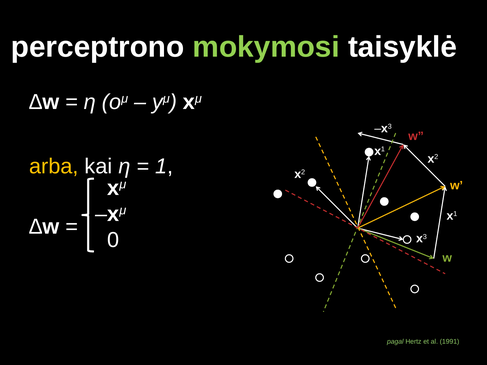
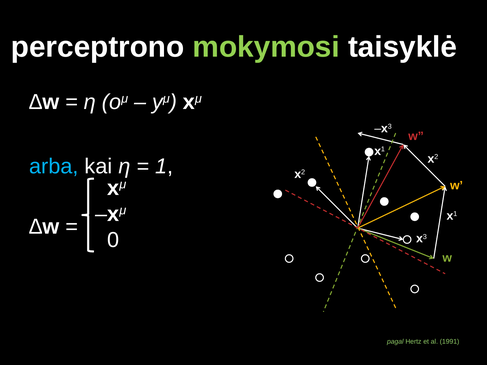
arba colour: yellow -> light blue
